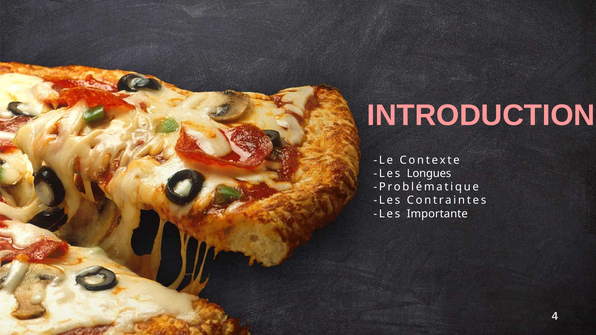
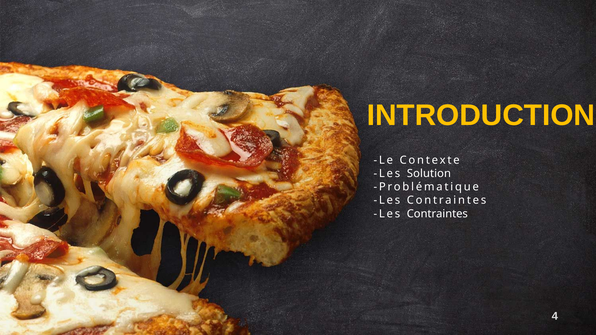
INTRODUCTION colour: pink -> yellow
Longues: Longues -> Solution
Importante at (437, 214): Importante -> Contraintes
